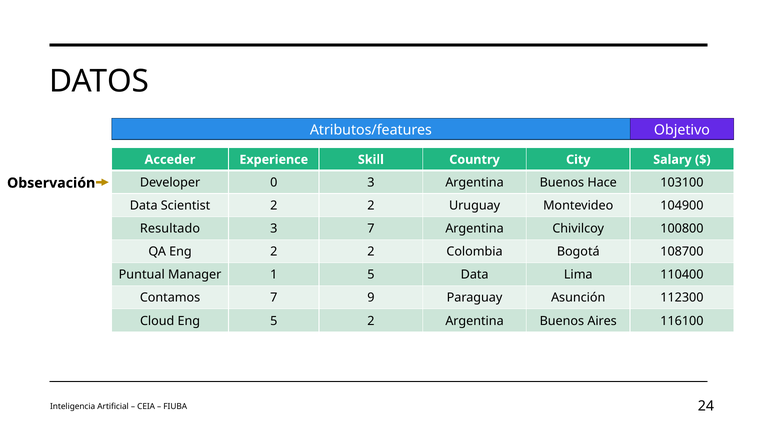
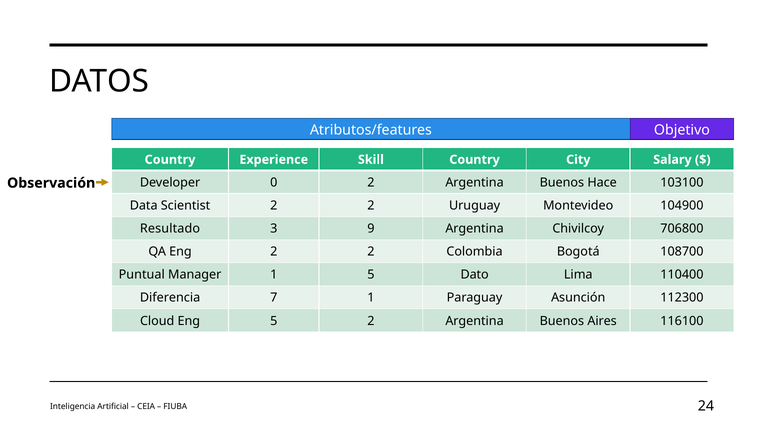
Acceder at (170, 160): Acceder -> Country
0 3: 3 -> 2
3 7: 7 -> 9
100800: 100800 -> 706800
5 Data: Data -> Dato
Contamos: Contamos -> Diferencia
7 9: 9 -> 1
